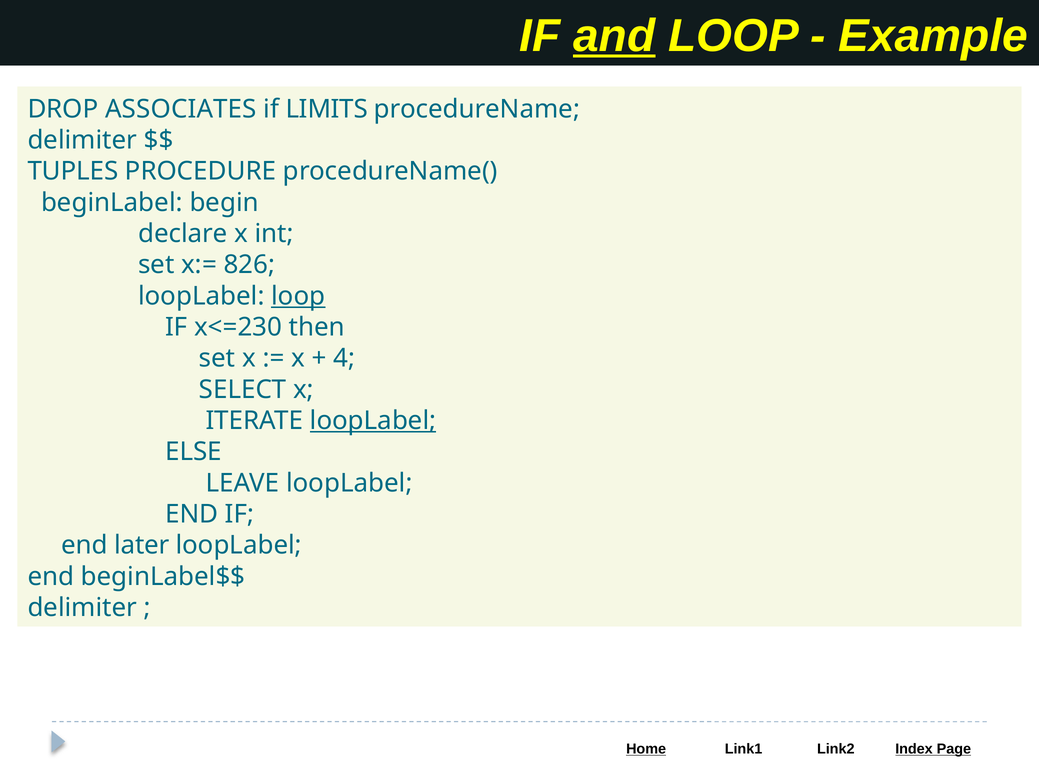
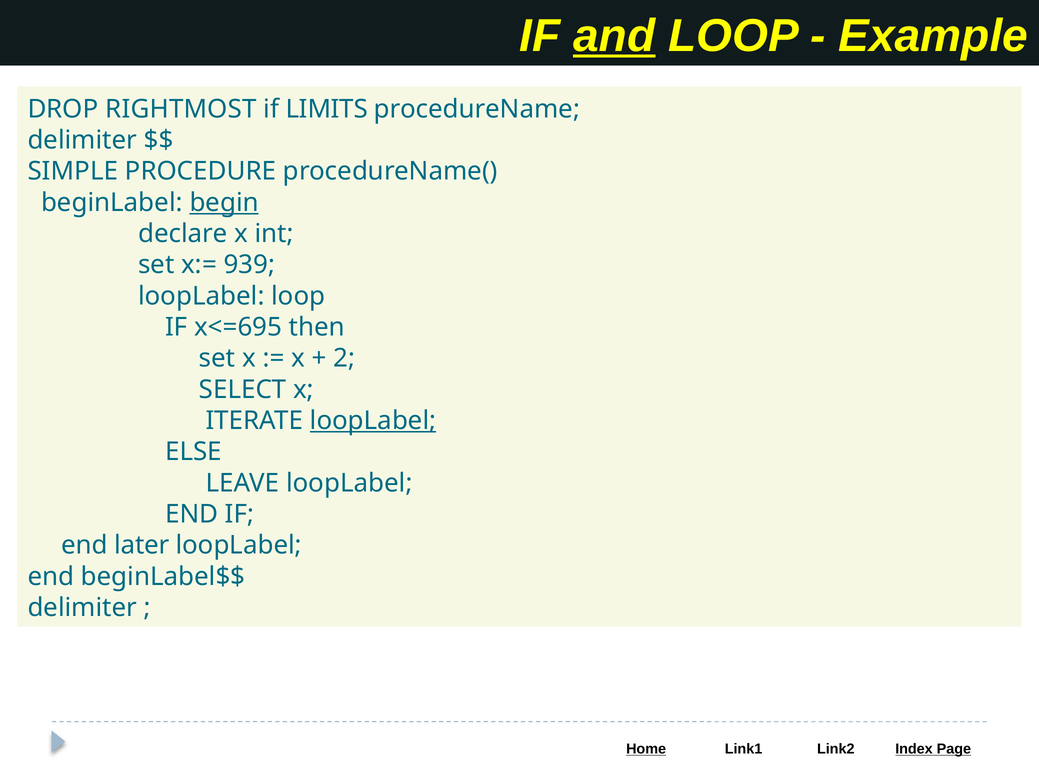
ASSOCIATES: ASSOCIATES -> RIGHTMOST
TUPLES: TUPLES -> SIMPLE
begin underline: none -> present
826: 826 -> 939
loop at (298, 296) underline: present -> none
x<=230: x<=230 -> x<=695
4: 4 -> 2
